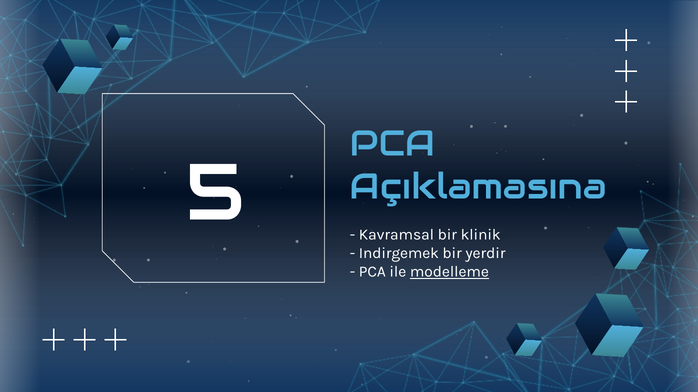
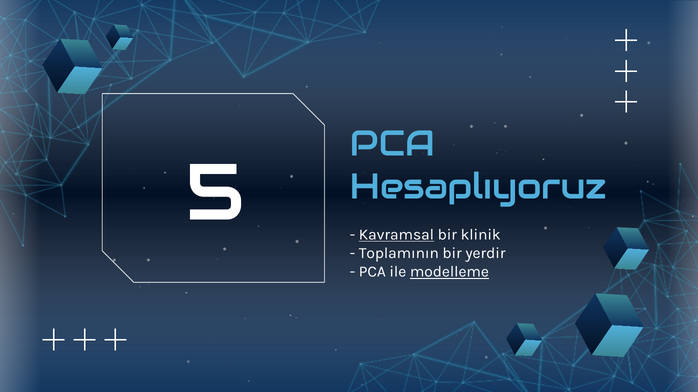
Açıklamasına: Açıklamasına -> Hesaplıyoruz
Kavramsal underline: none -> present
Indirgemek: Indirgemek -> Toplamının
